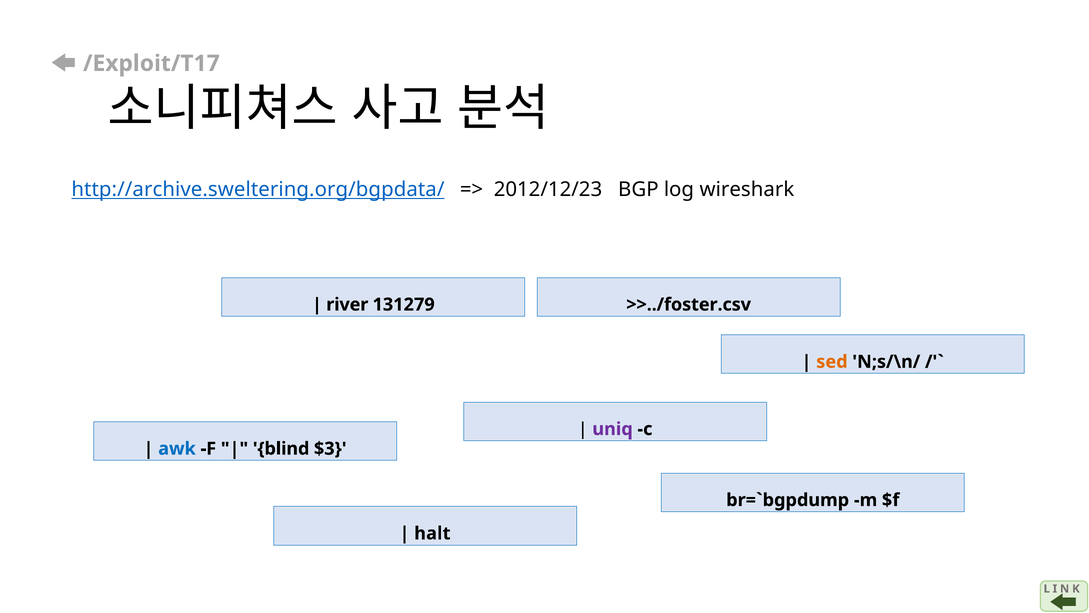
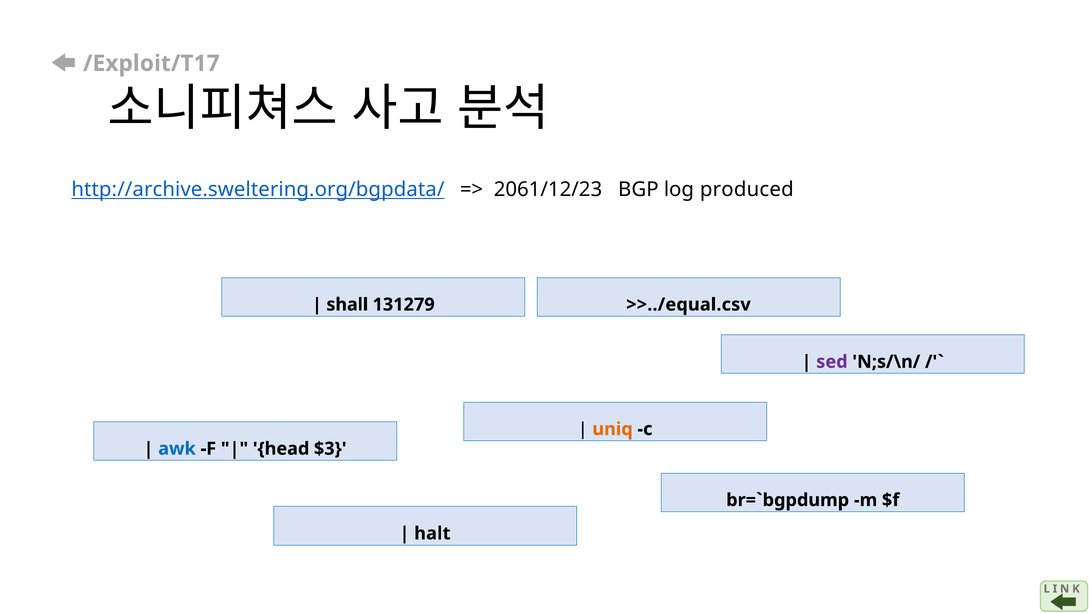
2012/12/23: 2012/12/23 -> 2061/12/23
wireshark: wireshark -> produced
river: river -> shall
>>../foster.csv: >>../foster.csv -> >>../equal.csv
sed colour: orange -> purple
uniq colour: purple -> orange
blind: blind -> head
